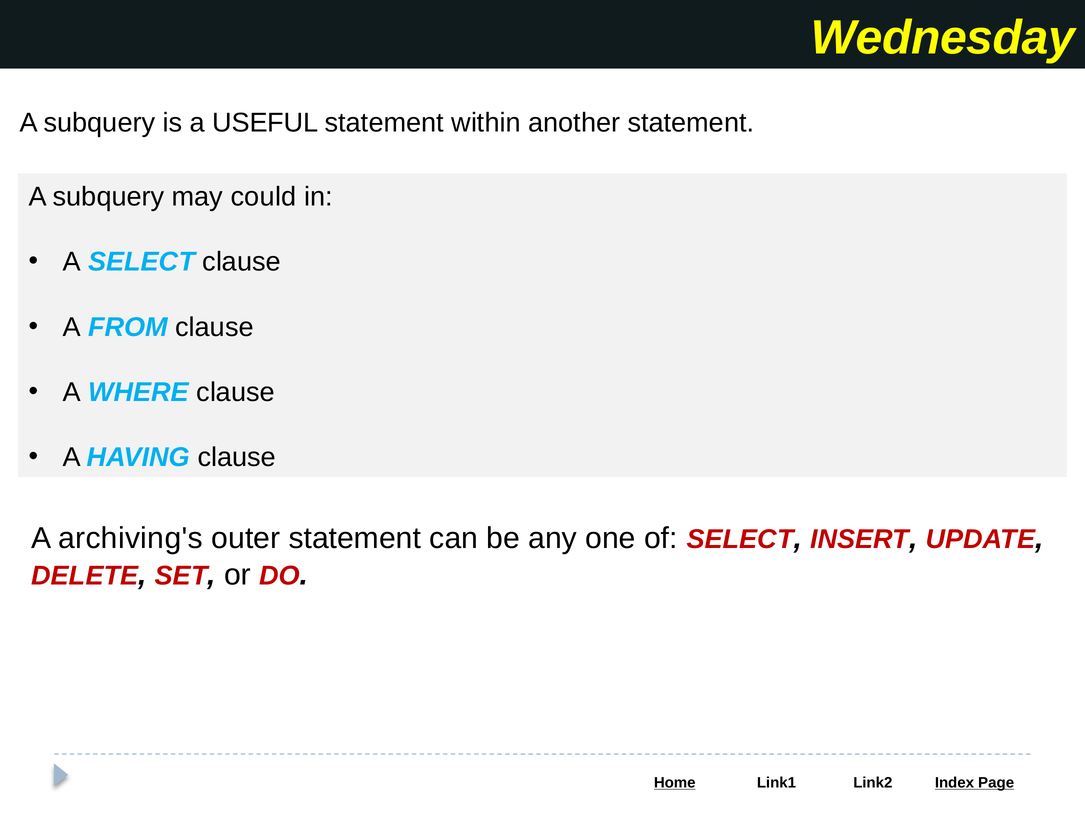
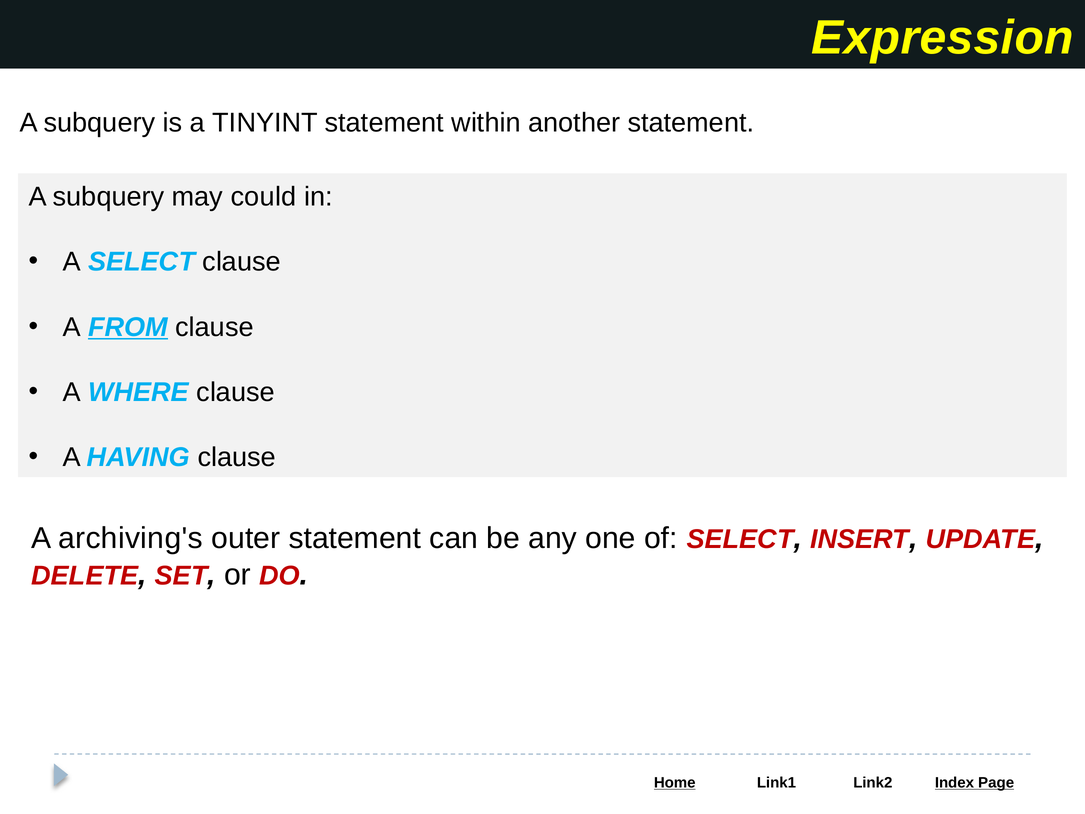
Wednesday: Wednesday -> Expression
USEFUL: USEFUL -> TINYINT
FROM underline: none -> present
